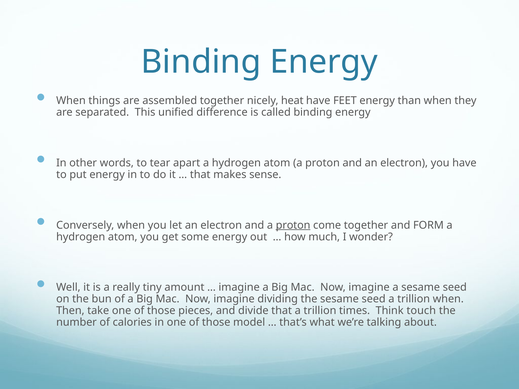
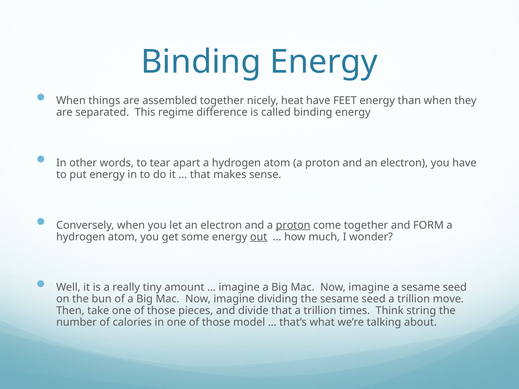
unified: unified -> regime
out underline: none -> present
trillion when: when -> move
touch: touch -> string
